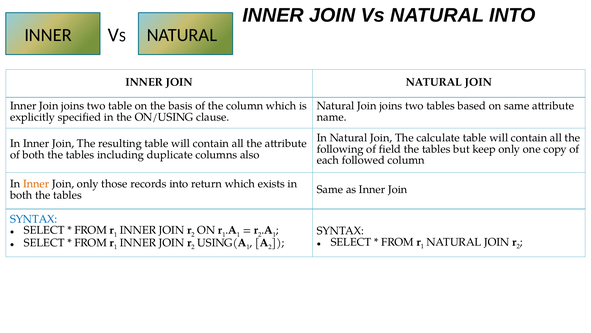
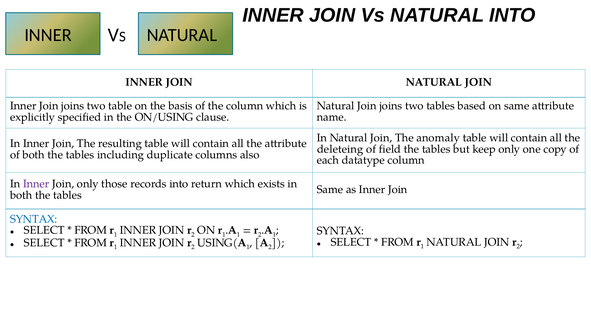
calculate: calculate -> anomaly
following: following -> deleteing
followed: followed -> datatype
Inner at (36, 184) colour: orange -> purple
